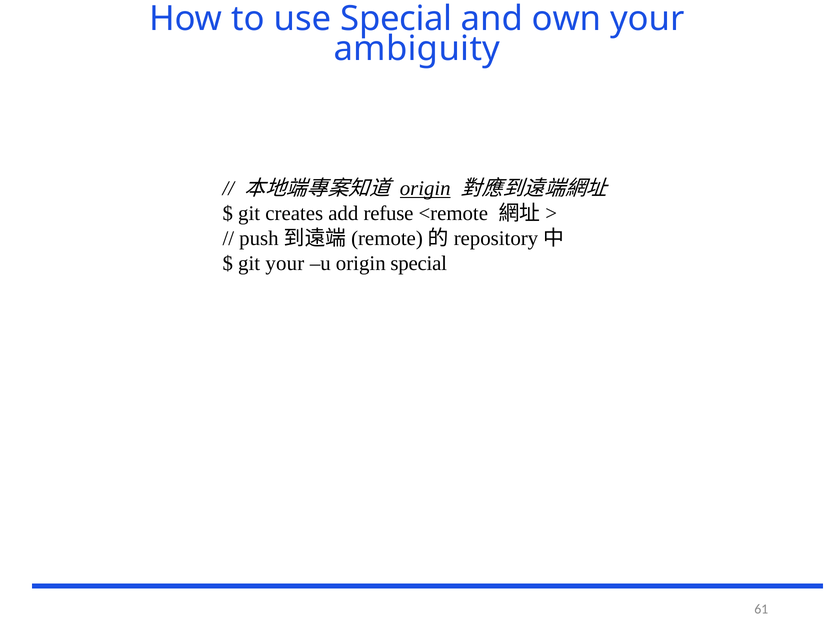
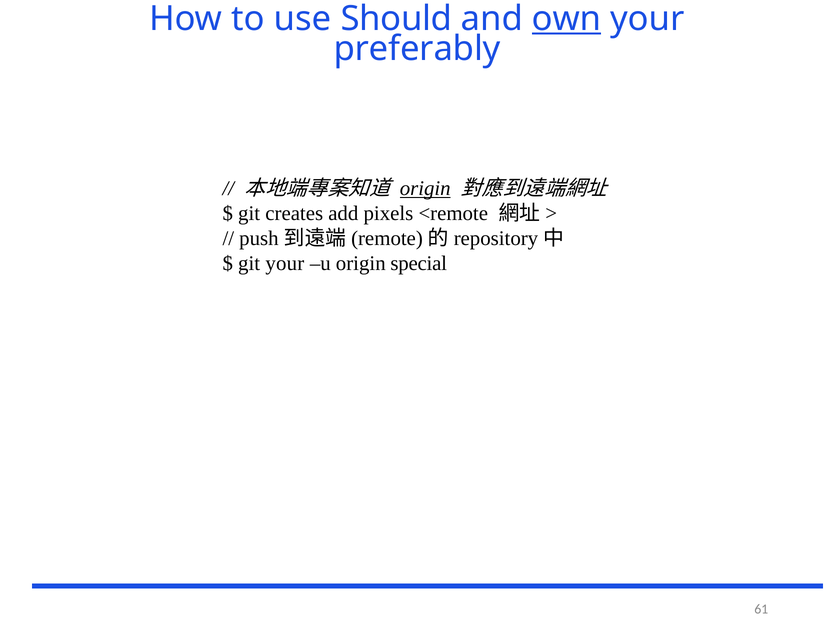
use Special: Special -> Should
own underline: none -> present
ambiguity: ambiguity -> preferably
refuse: refuse -> pixels
